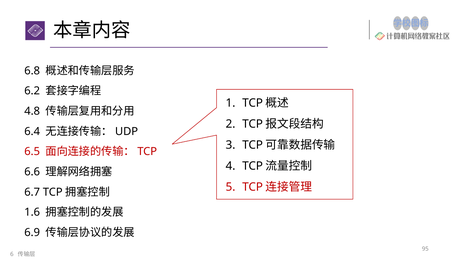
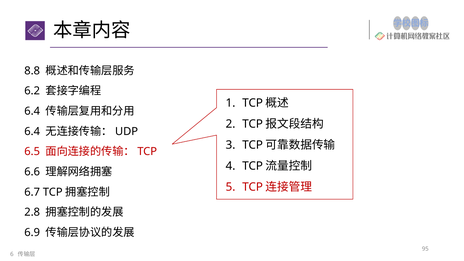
6.8: 6.8 -> 8.8
4.8 at (32, 111): 4.8 -> 6.4
1.6: 1.6 -> 2.8
